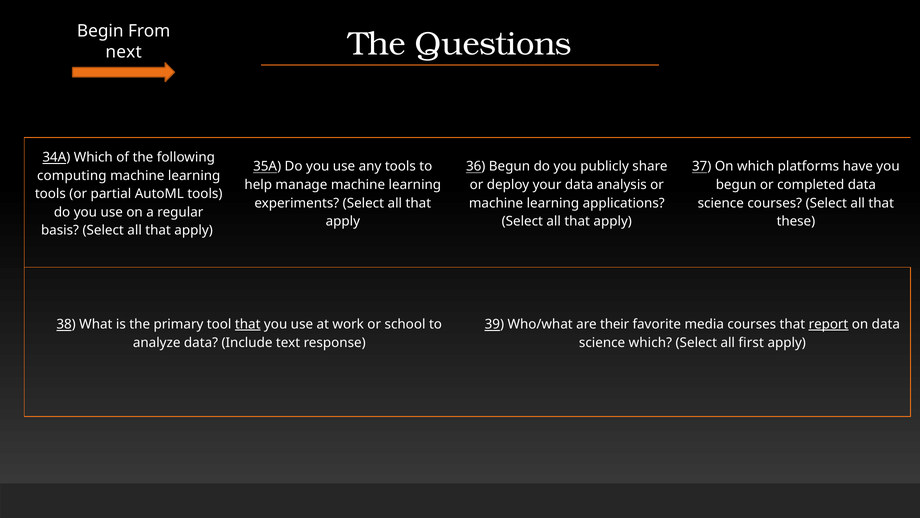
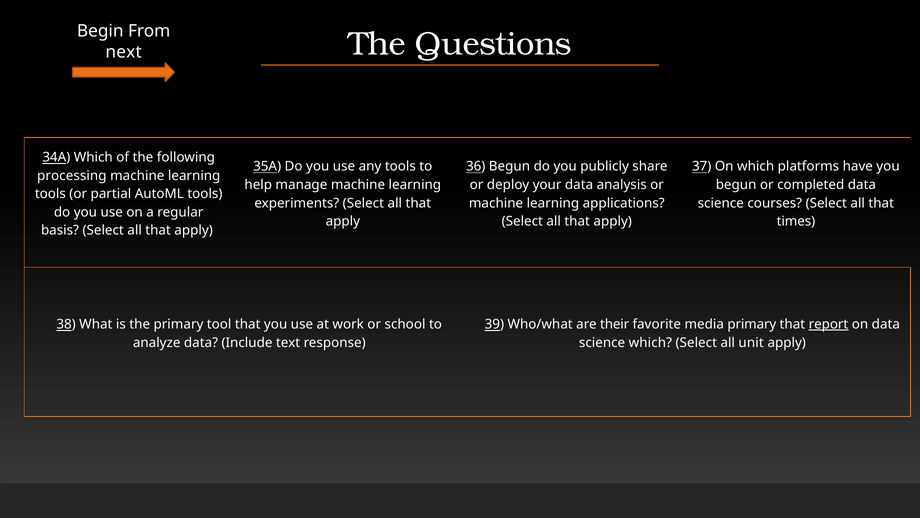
computing: computing -> processing
these: these -> times
that at (248, 324) underline: present -> none
media courses: courses -> primary
first: first -> unit
